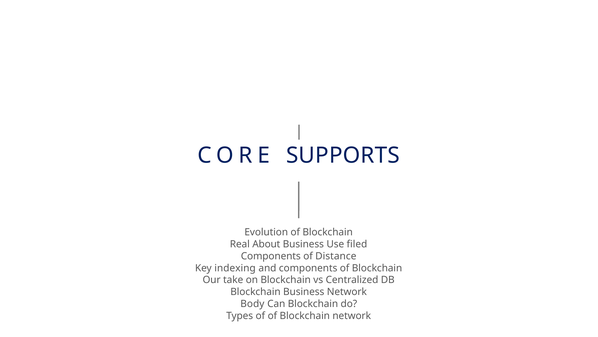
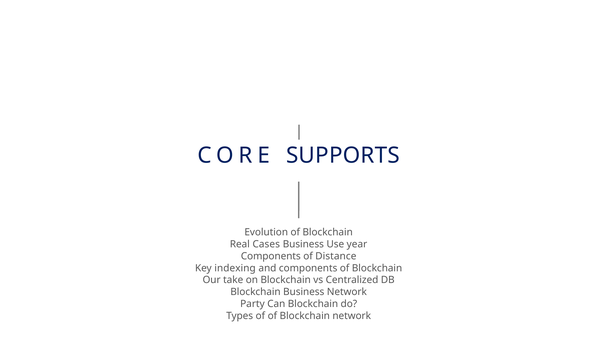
About: About -> Cases
filed: filed -> year
Body: Body -> Party
